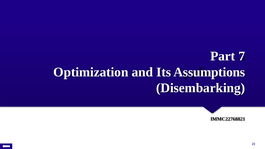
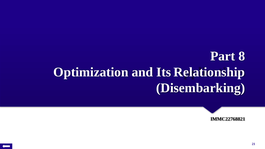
7: 7 -> 8
Assumptions: Assumptions -> Relationship
